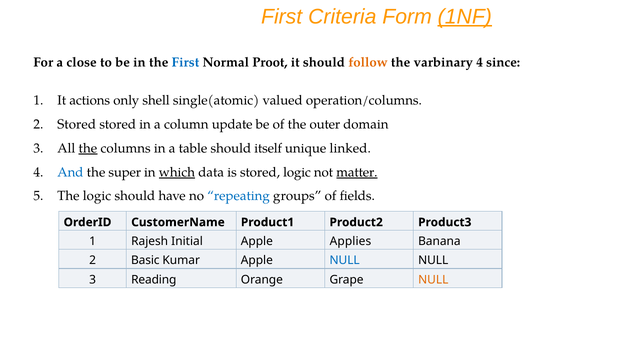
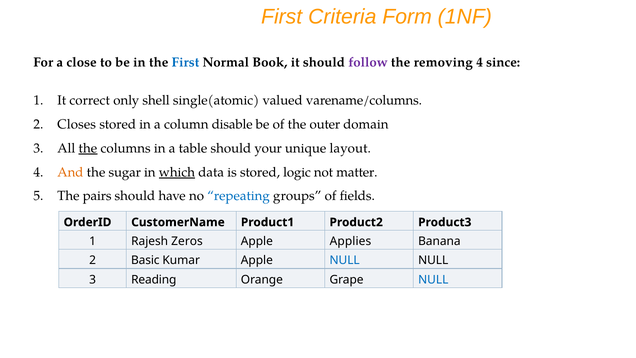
1NF underline: present -> none
Proot: Proot -> Book
follow colour: orange -> purple
varbinary: varbinary -> removing
actions: actions -> correct
operation/columns: operation/columns -> varename/columns
2 Stored: Stored -> Closes
update: update -> disable
itself: itself -> your
linked: linked -> layout
And colour: blue -> orange
super: super -> sugar
matter underline: present -> none
The logic: logic -> pairs
Initial: Initial -> Zeros
NULL at (433, 279) colour: orange -> blue
